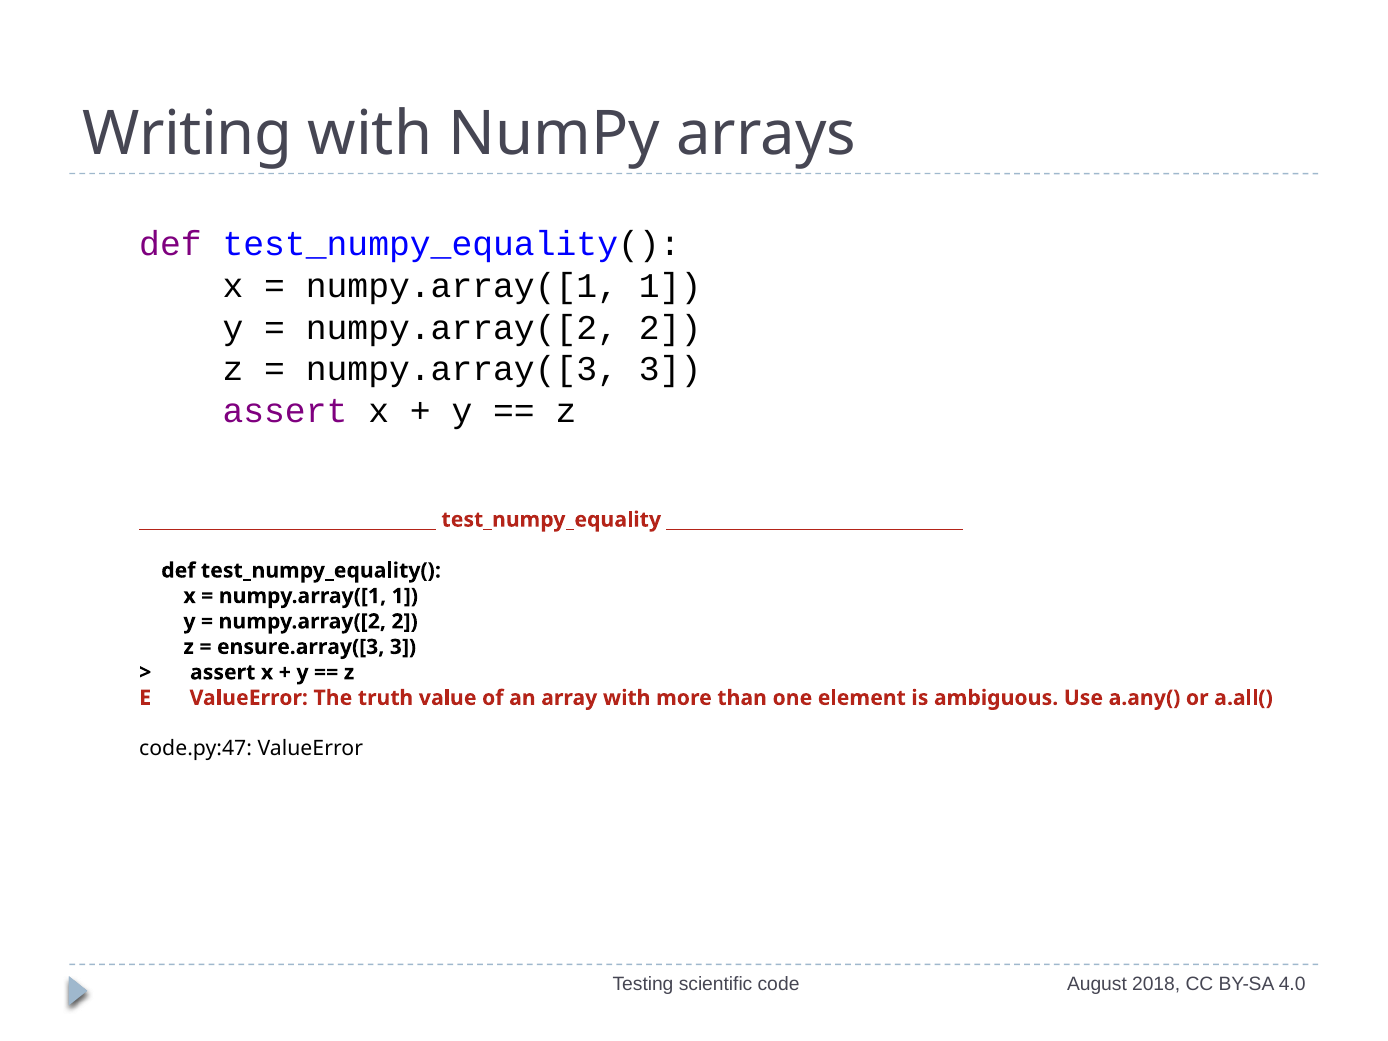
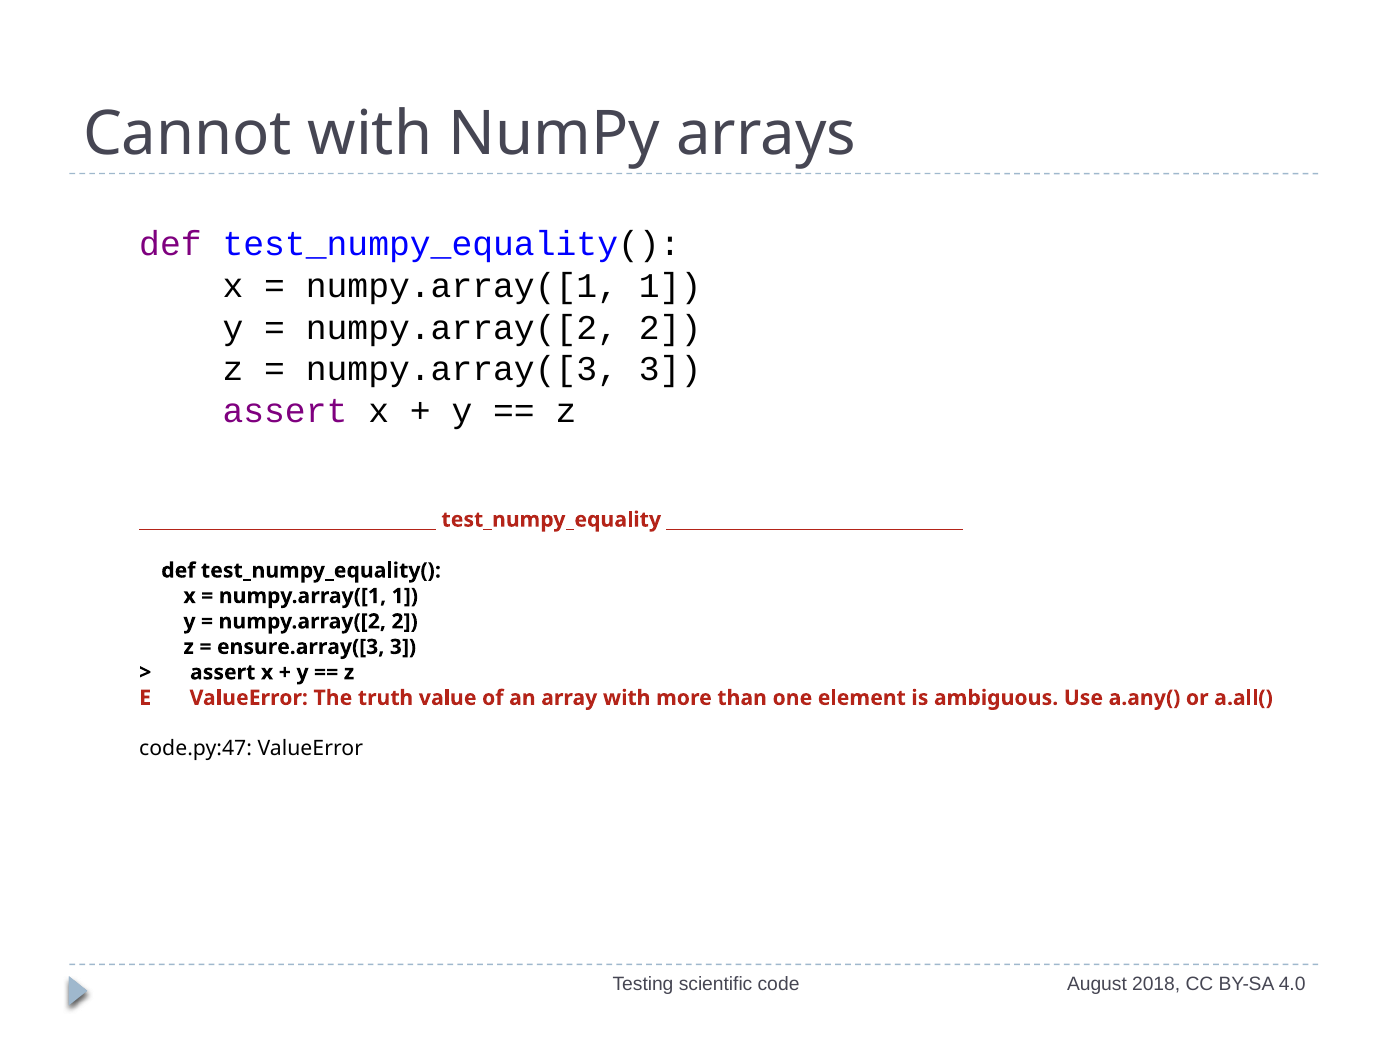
Writing: Writing -> Cannot
